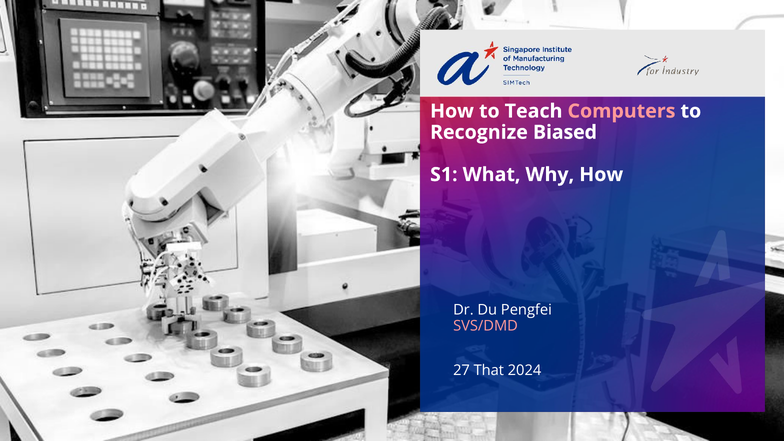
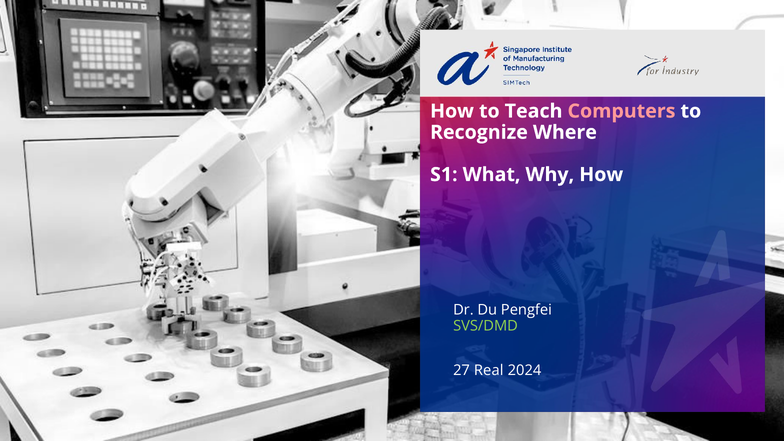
Biased: Biased -> Where
SVS/DMD colour: pink -> light green
That: That -> Real
